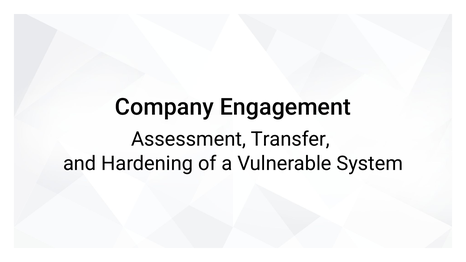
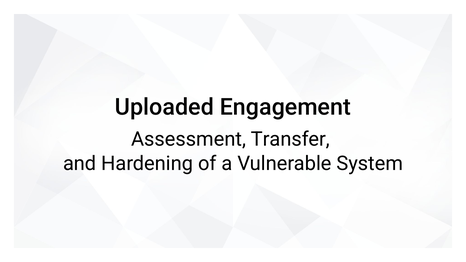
Company: Company -> Uploaded
